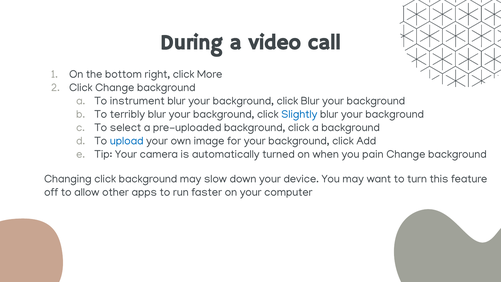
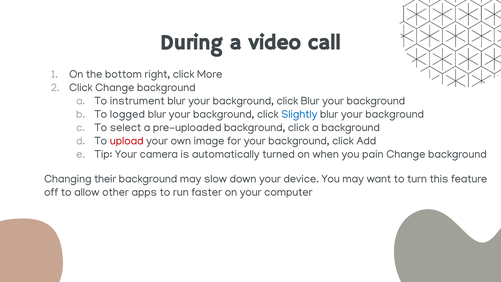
terribly: terribly -> logged
upload colour: blue -> red
Changing click: click -> their
